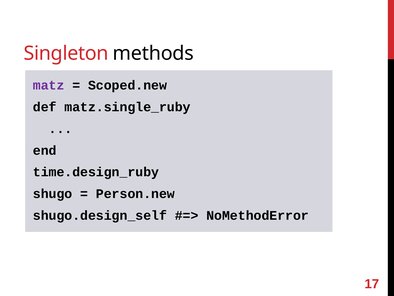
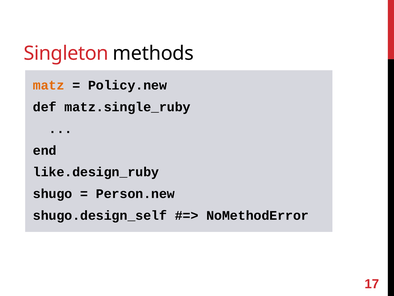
matz colour: purple -> orange
Scoped.new: Scoped.new -> Policy.new
time.design_ruby: time.design_ruby -> like.design_ruby
